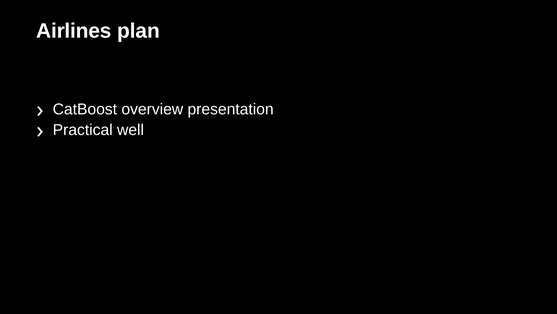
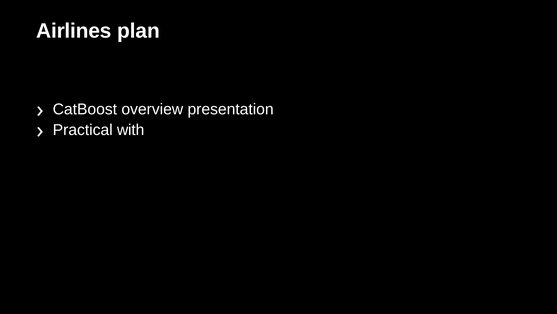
well: well -> with
